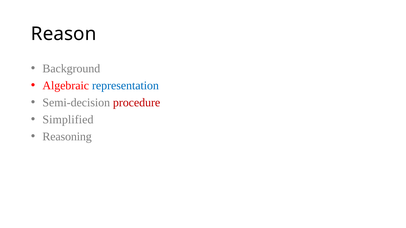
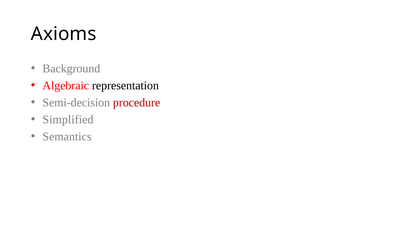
Reason: Reason -> Axioms
representation colour: blue -> black
Reasoning: Reasoning -> Semantics
